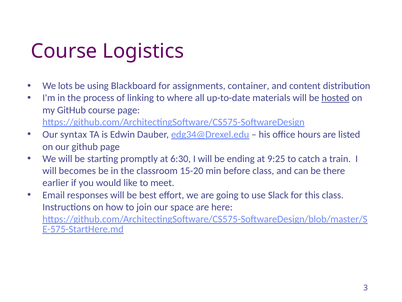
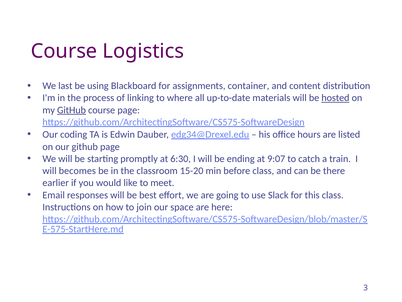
lots: lots -> last
GitHub at (72, 110) underline: none -> present
syntax: syntax -> coding
9:25: 9:25 -> 9:07
